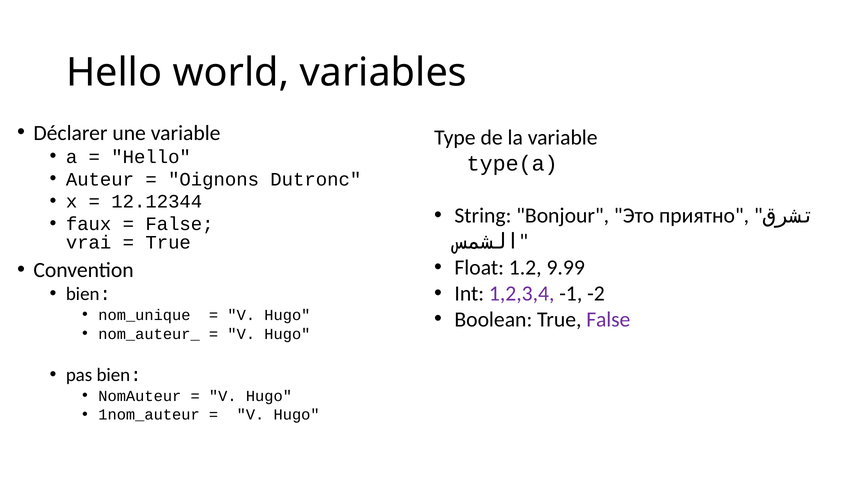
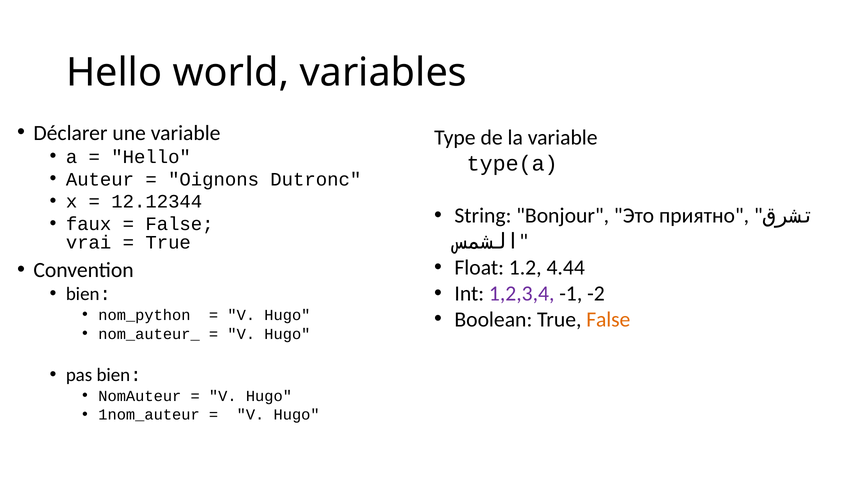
9.99: 9.99 -> 4.44
nom_unique: nom_unique -> nom_python
False at (608, 320) colour: purple -> orange
